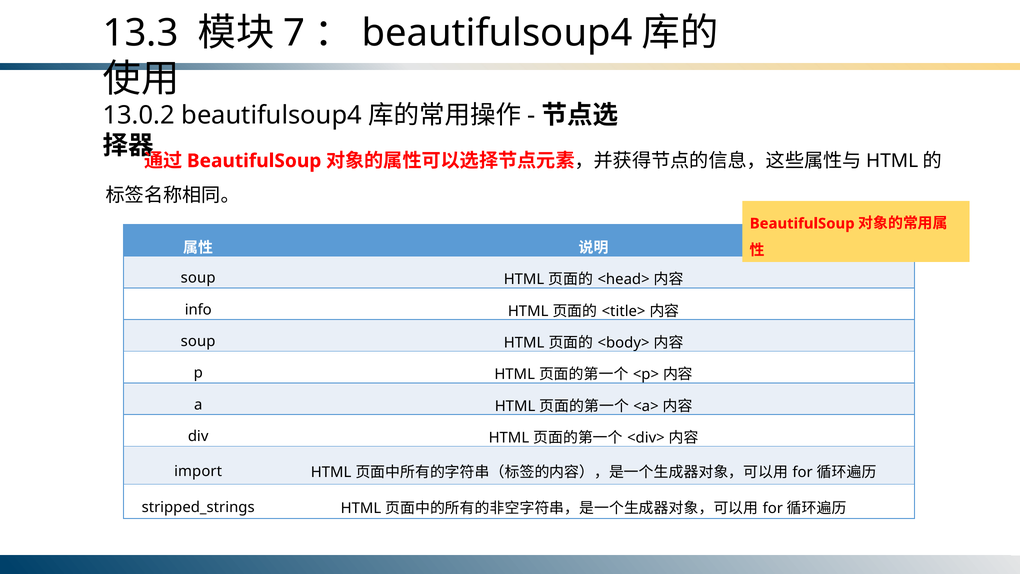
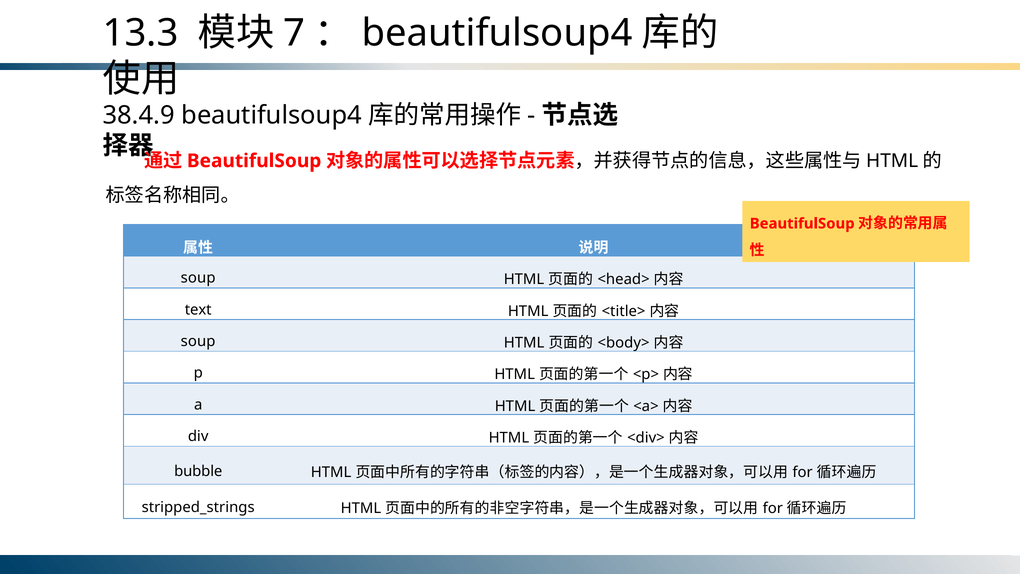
13.0.2: 13.0.2 -> 38.4.9
info: info -> text
import: import -> bubble
